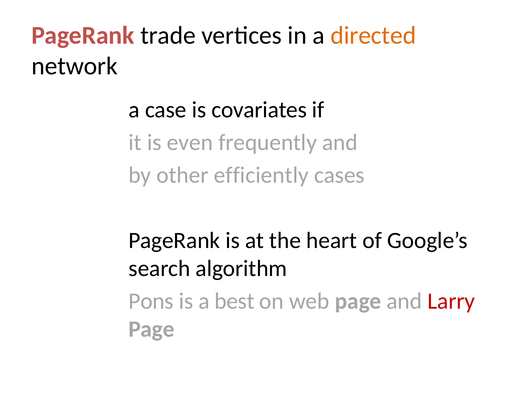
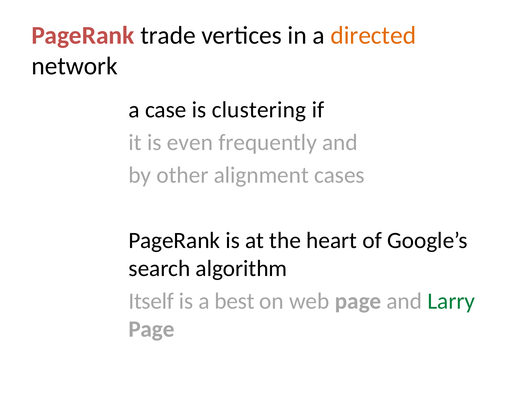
covariates: covariates -> clustering
efficiently: efficiently -> alignment
Pons: Pons -> Itself
Larry colour: red -> green
